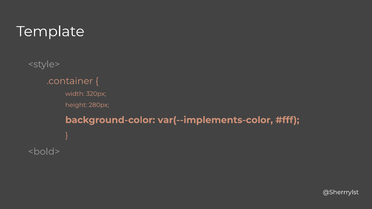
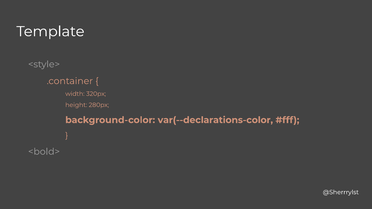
var(--implements-color: var(--implements-color -> var(--declarations-color
